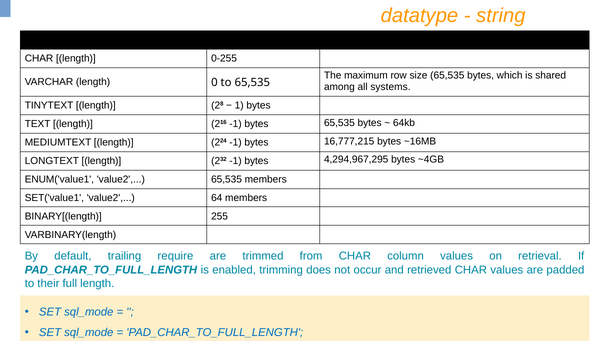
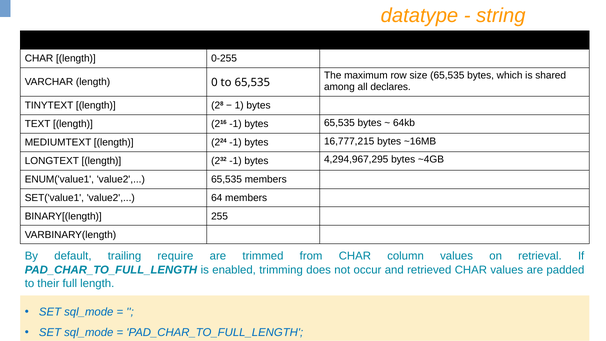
systems: systems -> declares
